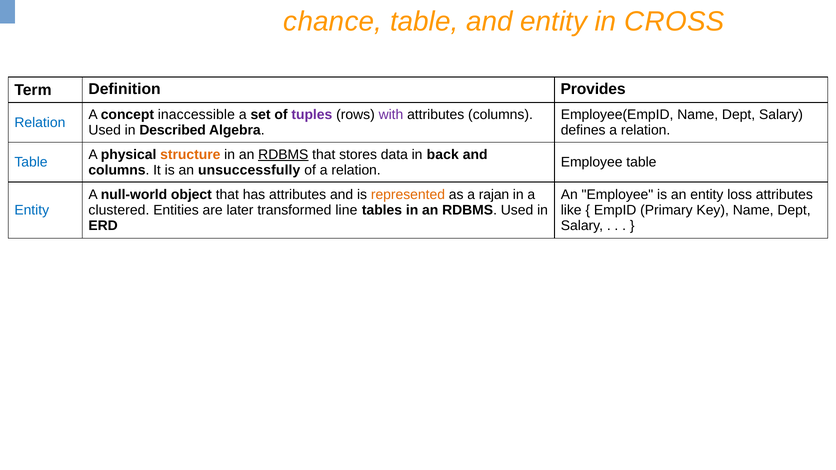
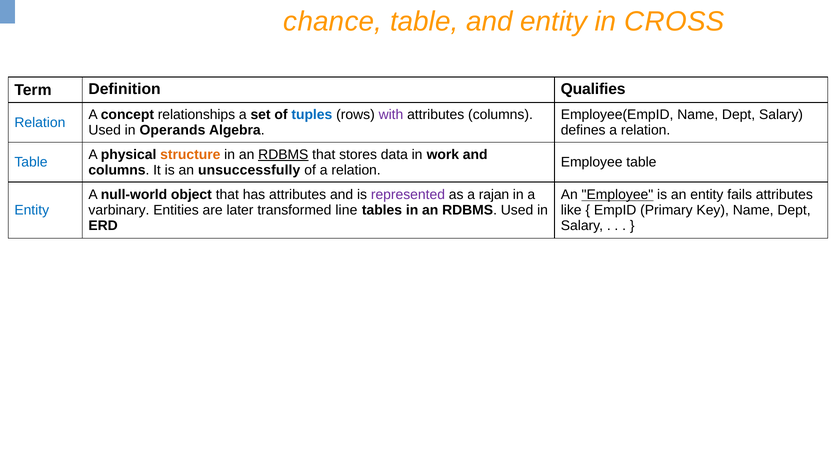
Provides: Provides -> Qualifies
inaccessible: inaccessible -> relationships
tuples colour: purple -> blue
Described: Described -> Operands
back: back -> work
represented colour: orange -> purple
Employee at (617, 195) underline: none -> present
loss: loss -> fails
clustered: clustered -> varbinary
